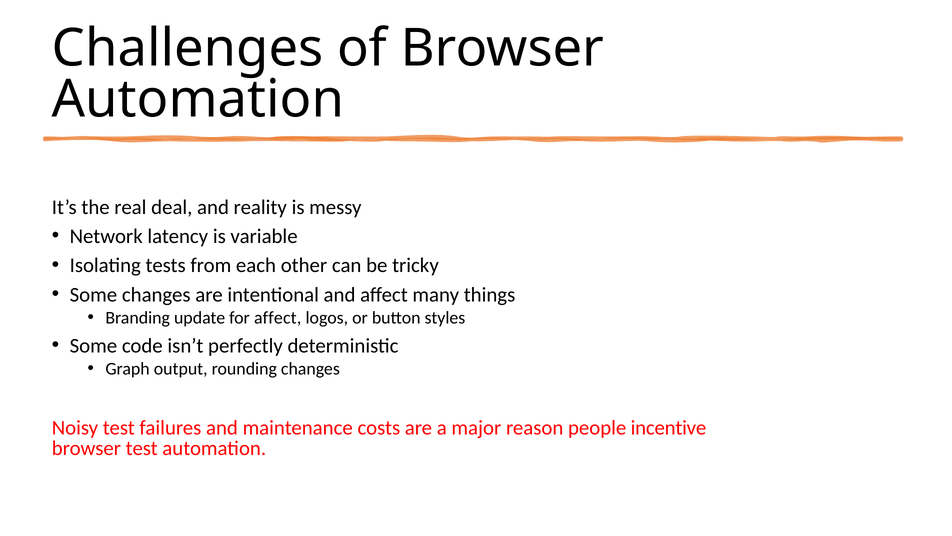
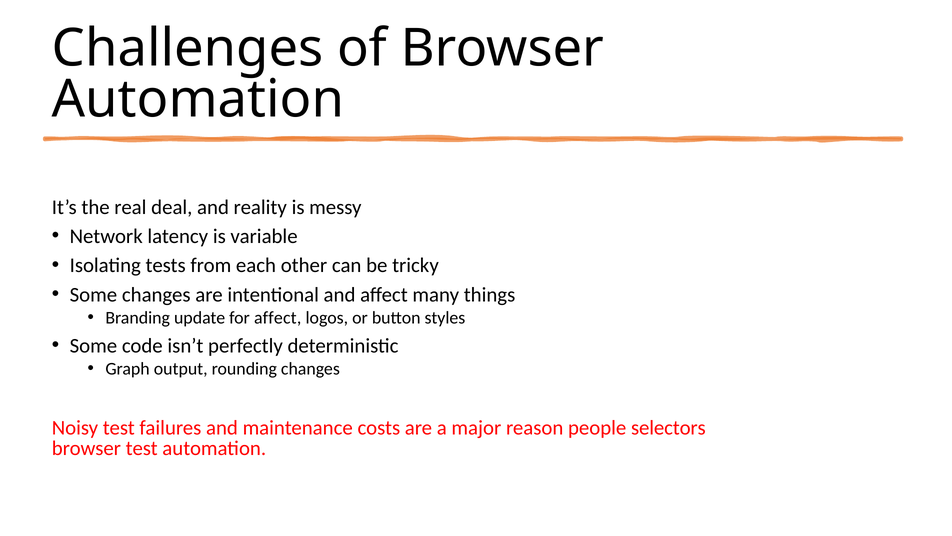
incentive: incentive -> selectors
